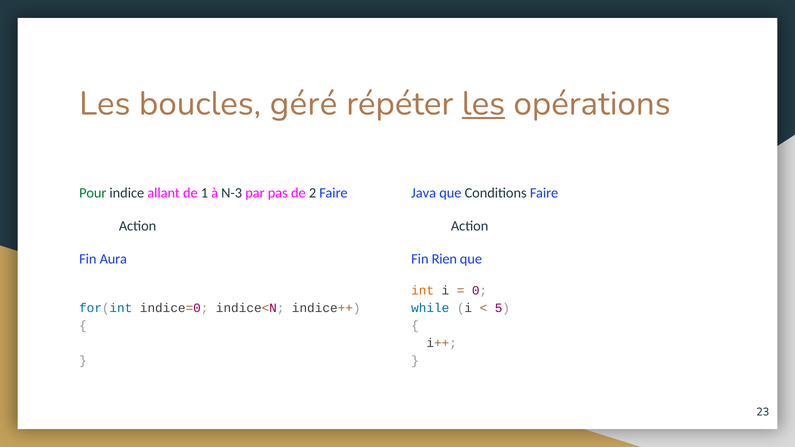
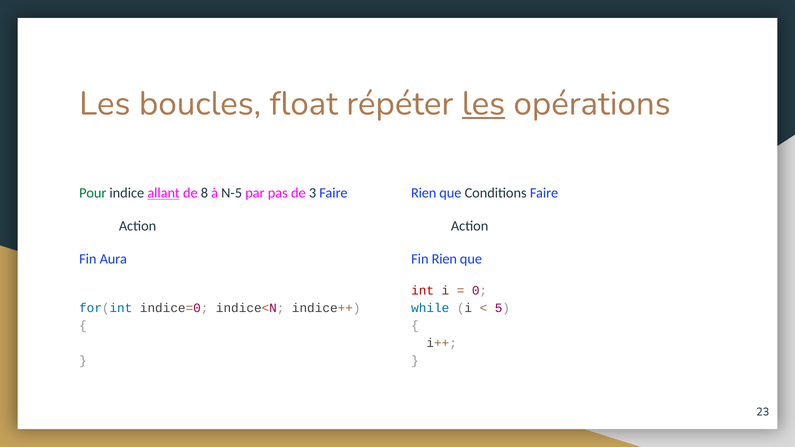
géré: géré -> float
allant underline: none -> present
1: 1 -> 8
N-3: N-3 -> N-5
2: 2 -> 3
Java at (424, 193): Java -> Rien
int colour: orange -> red
